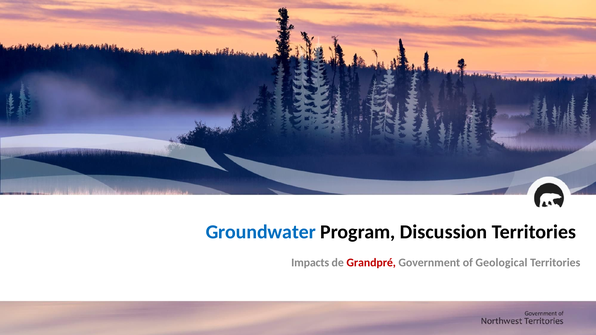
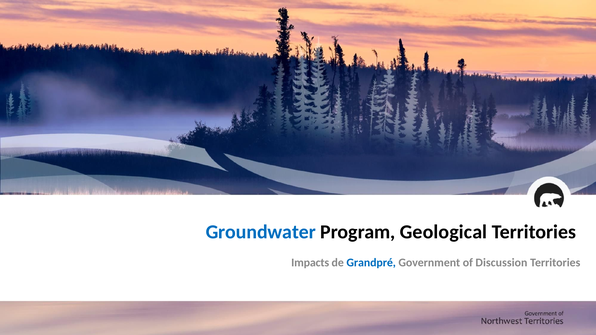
Discussion: Discussion -> Geological
Grandpré colour: red -> blue
Geological: Geological -> Discussion
